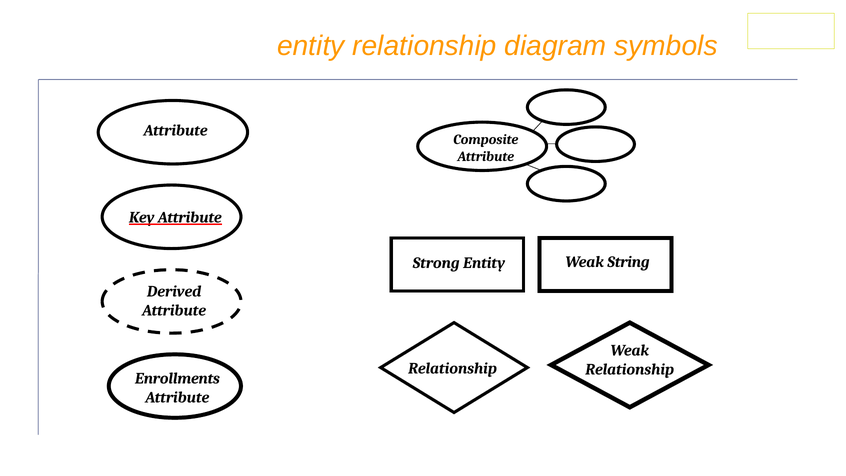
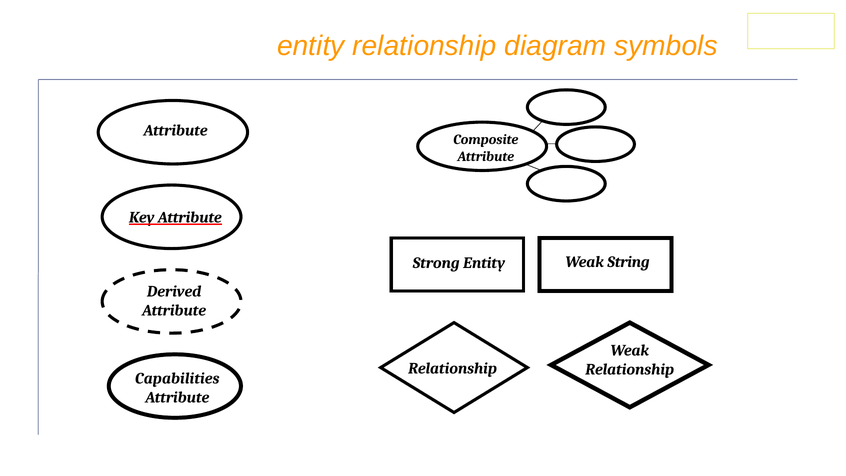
Enrollments: Enrollments -> Capabilities
